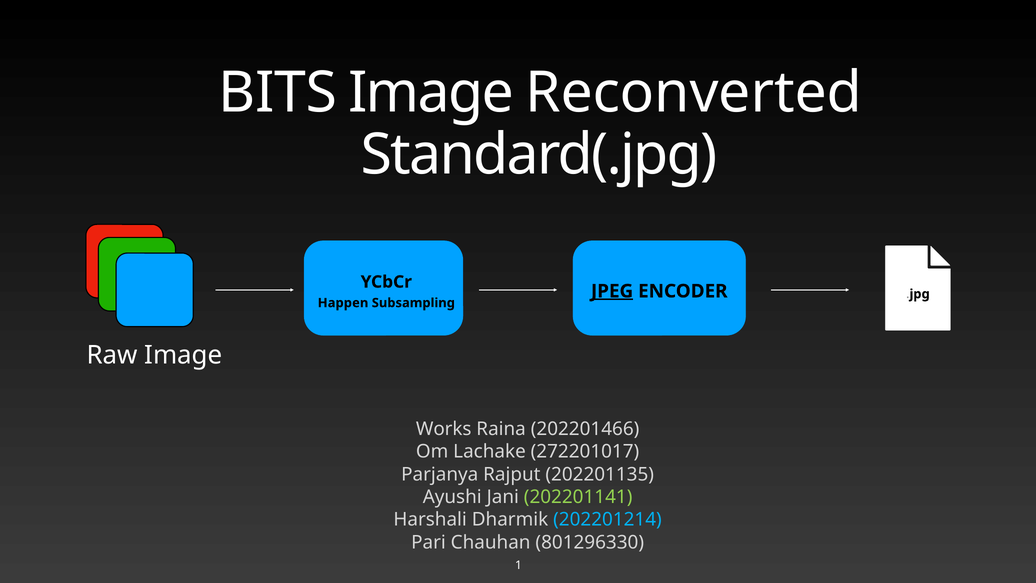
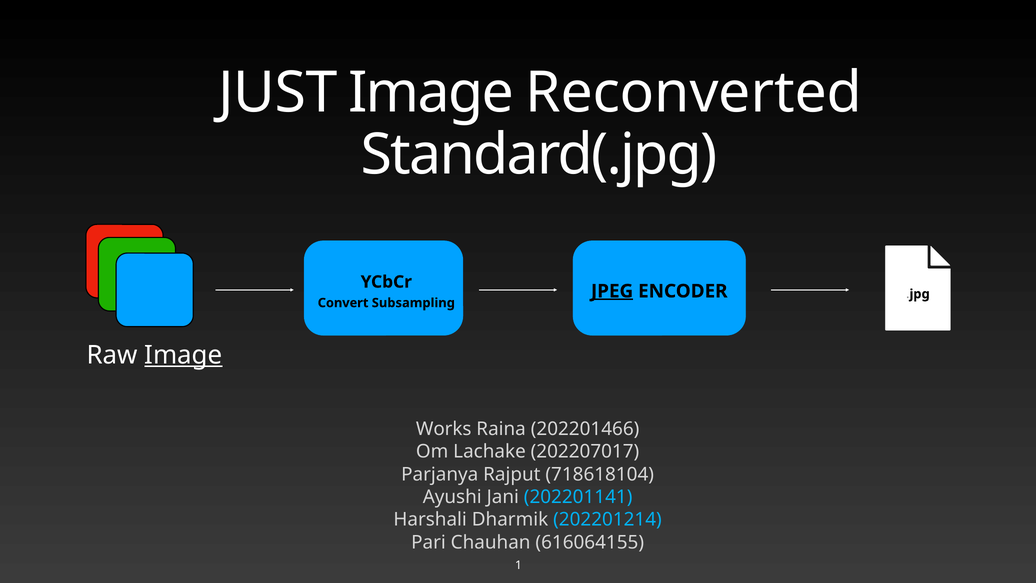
BITS: BITS -> JUST
Happen: Happen -> Convert
Image at (183, 355) underline: none -> present
272201017: 272201017 -> 202207017
202201135: 202201135 -> 718618104
202201141 colour: light green -> light blue
801296330: 801296330 -> 616064155
